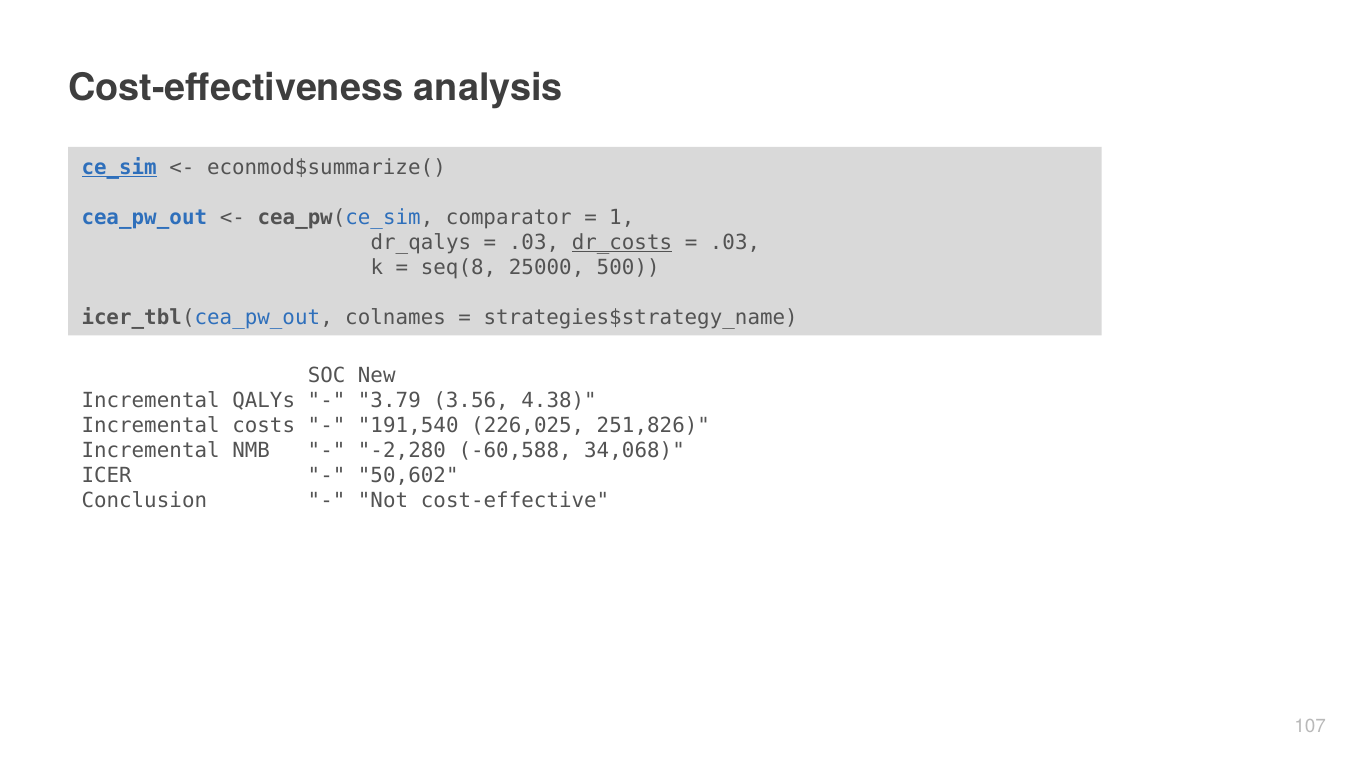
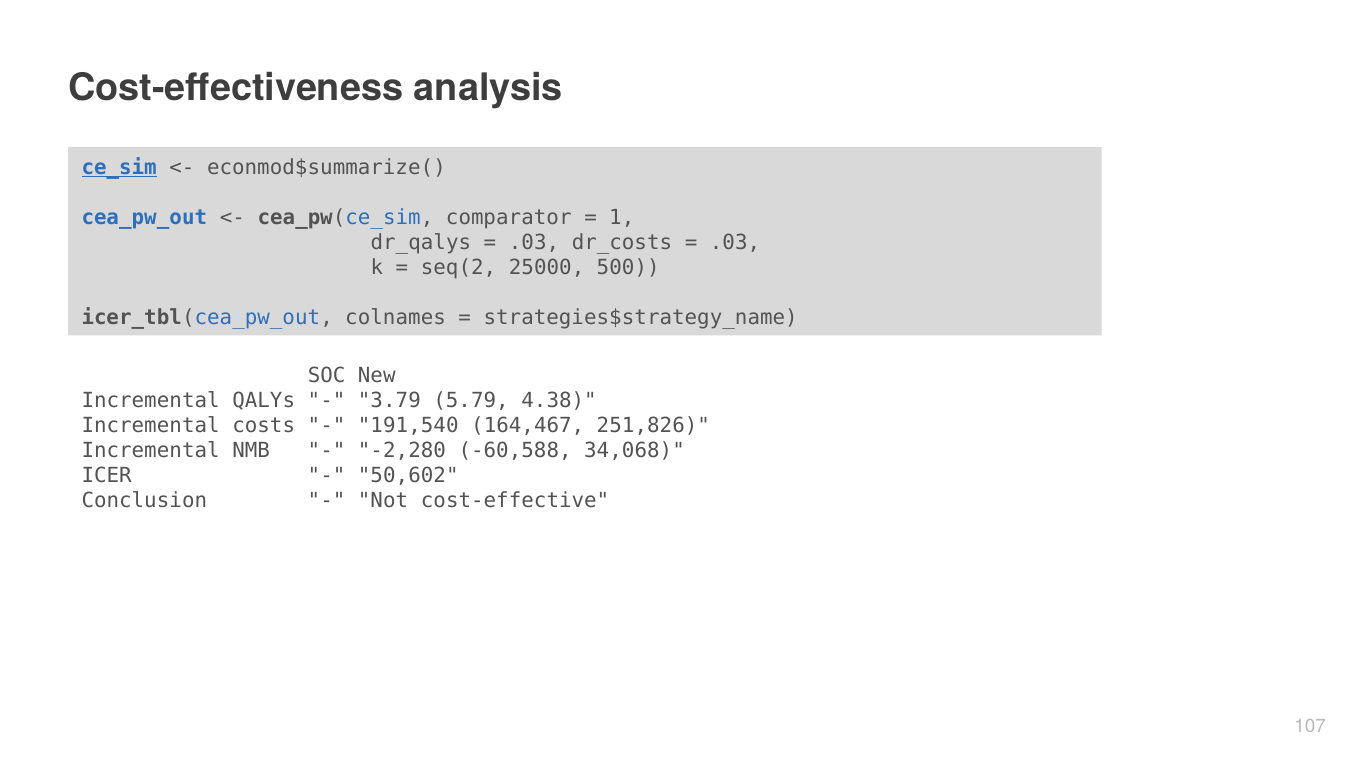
dr_costs underline: present -> none
seq(8: seq(8 -> seq(2
3.56: 3.56 -> 5.79
226,025: 226,025 -> 164,467
